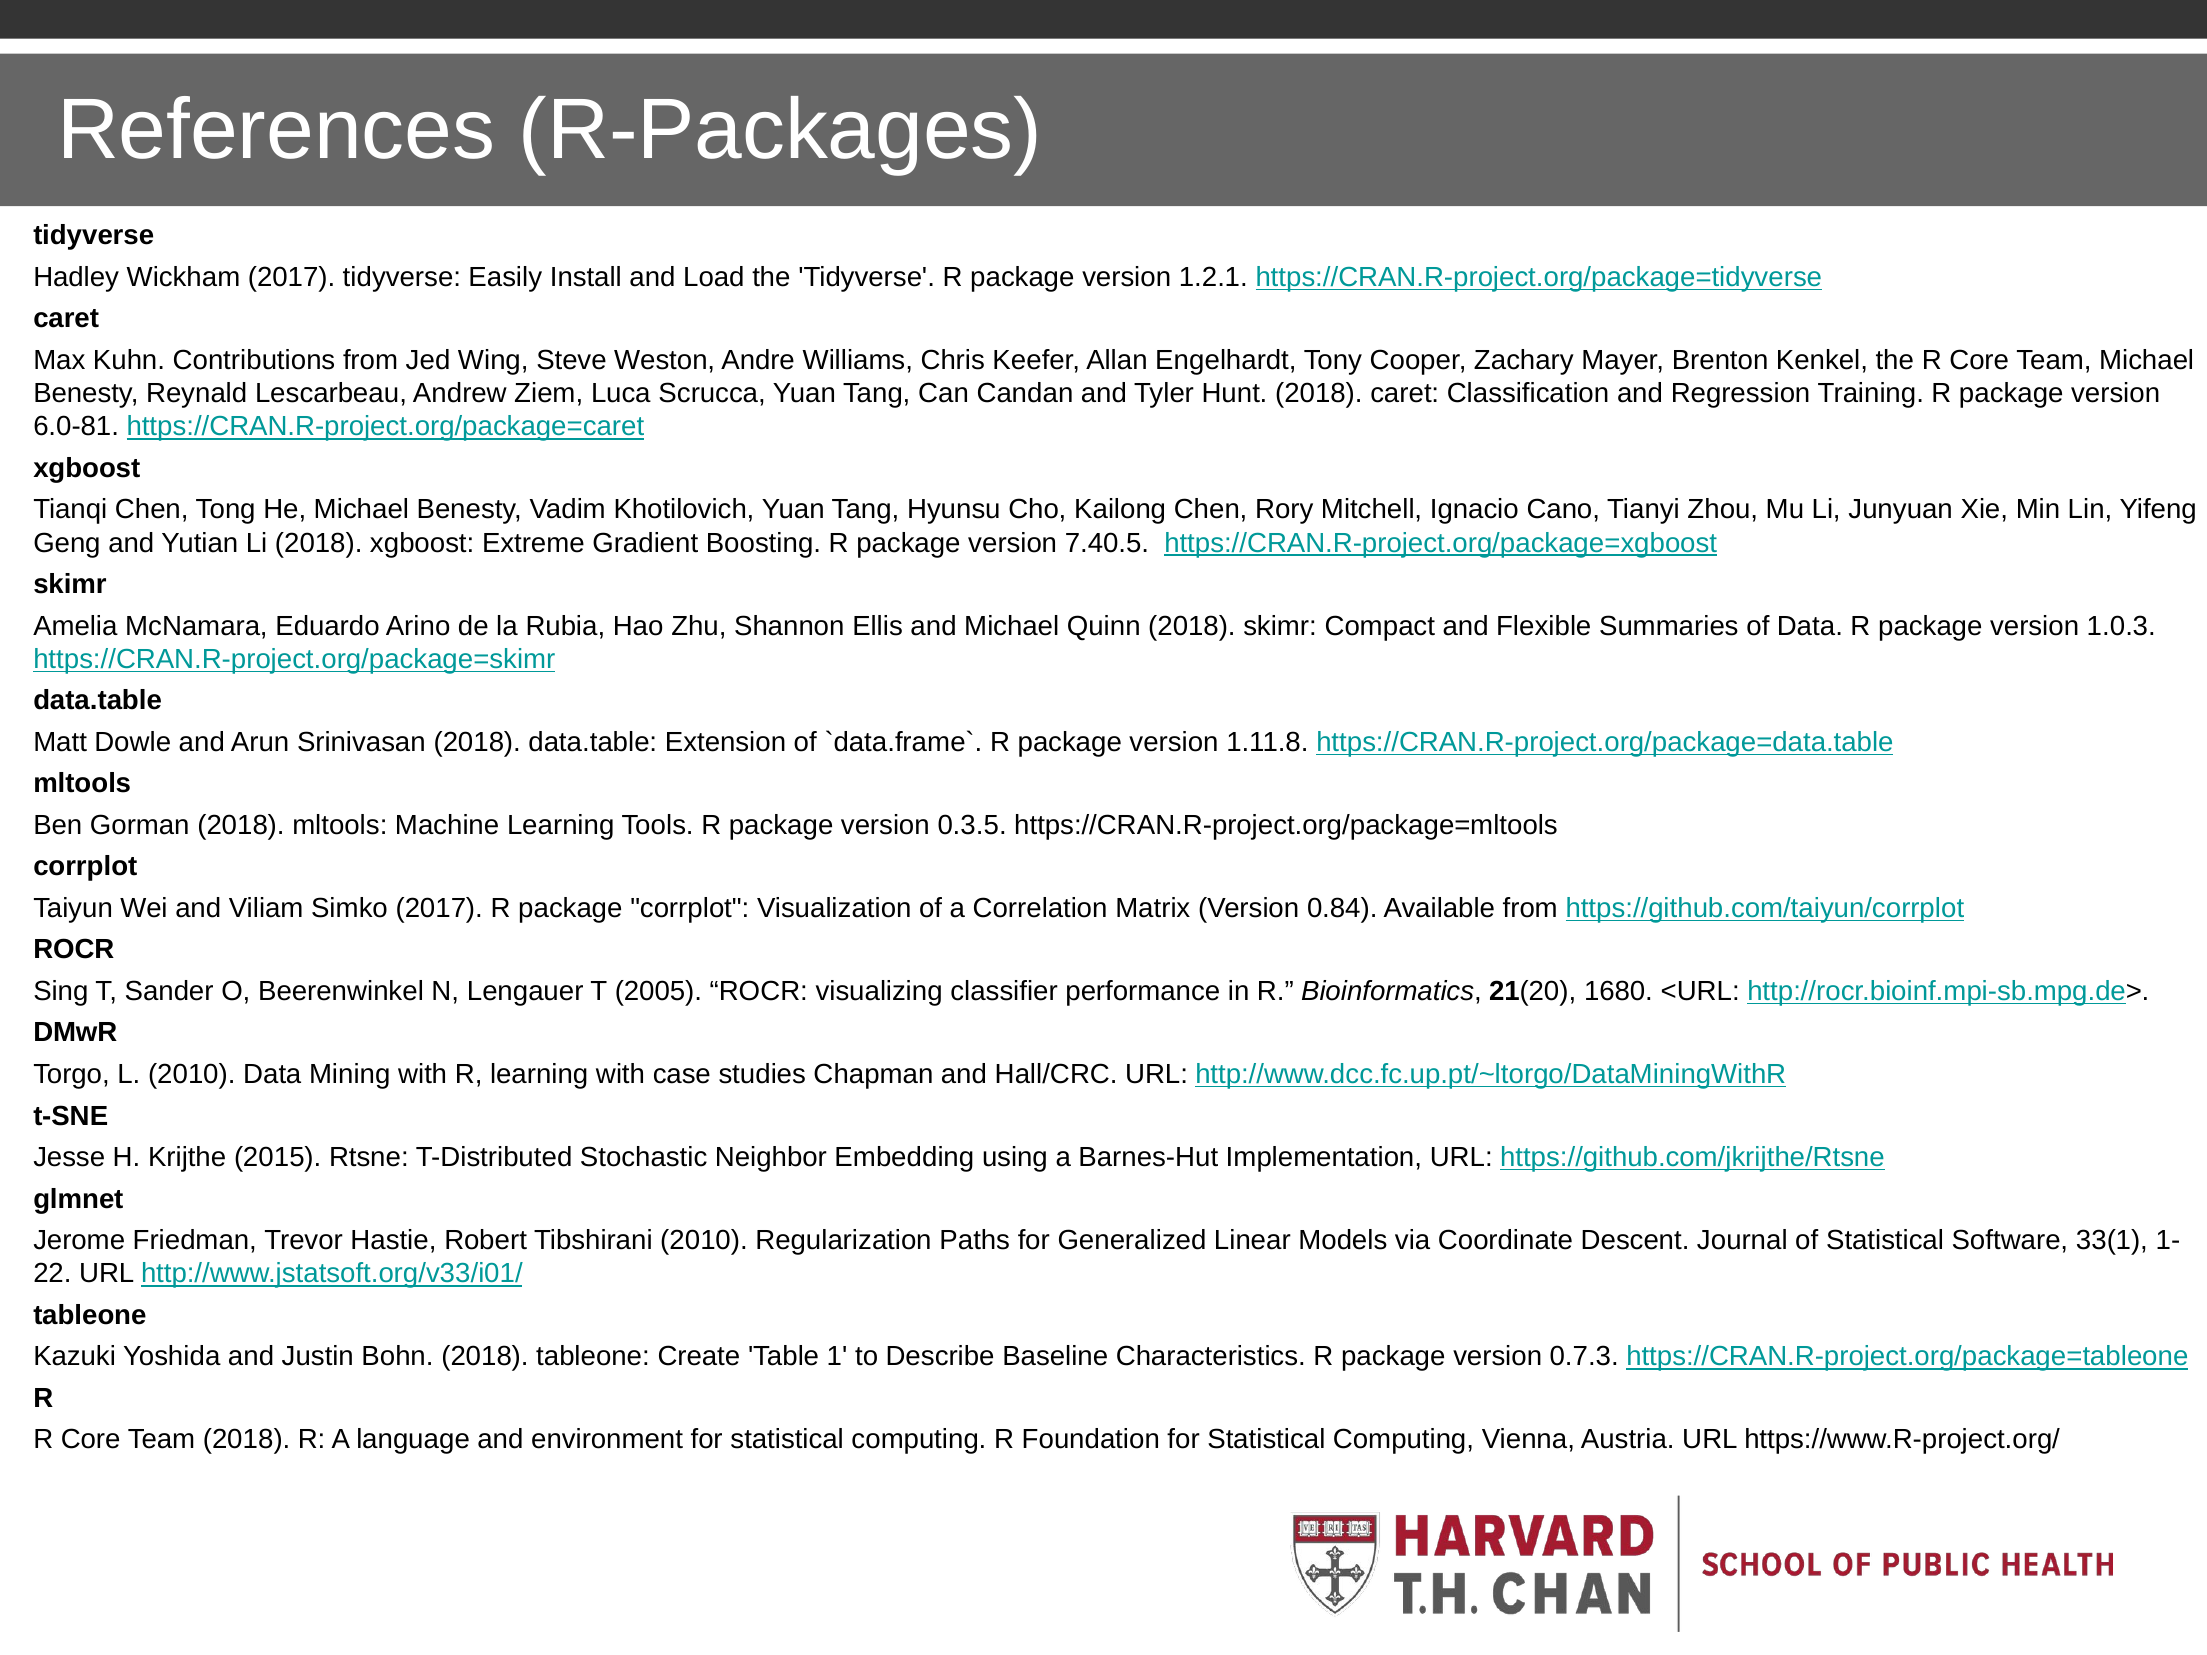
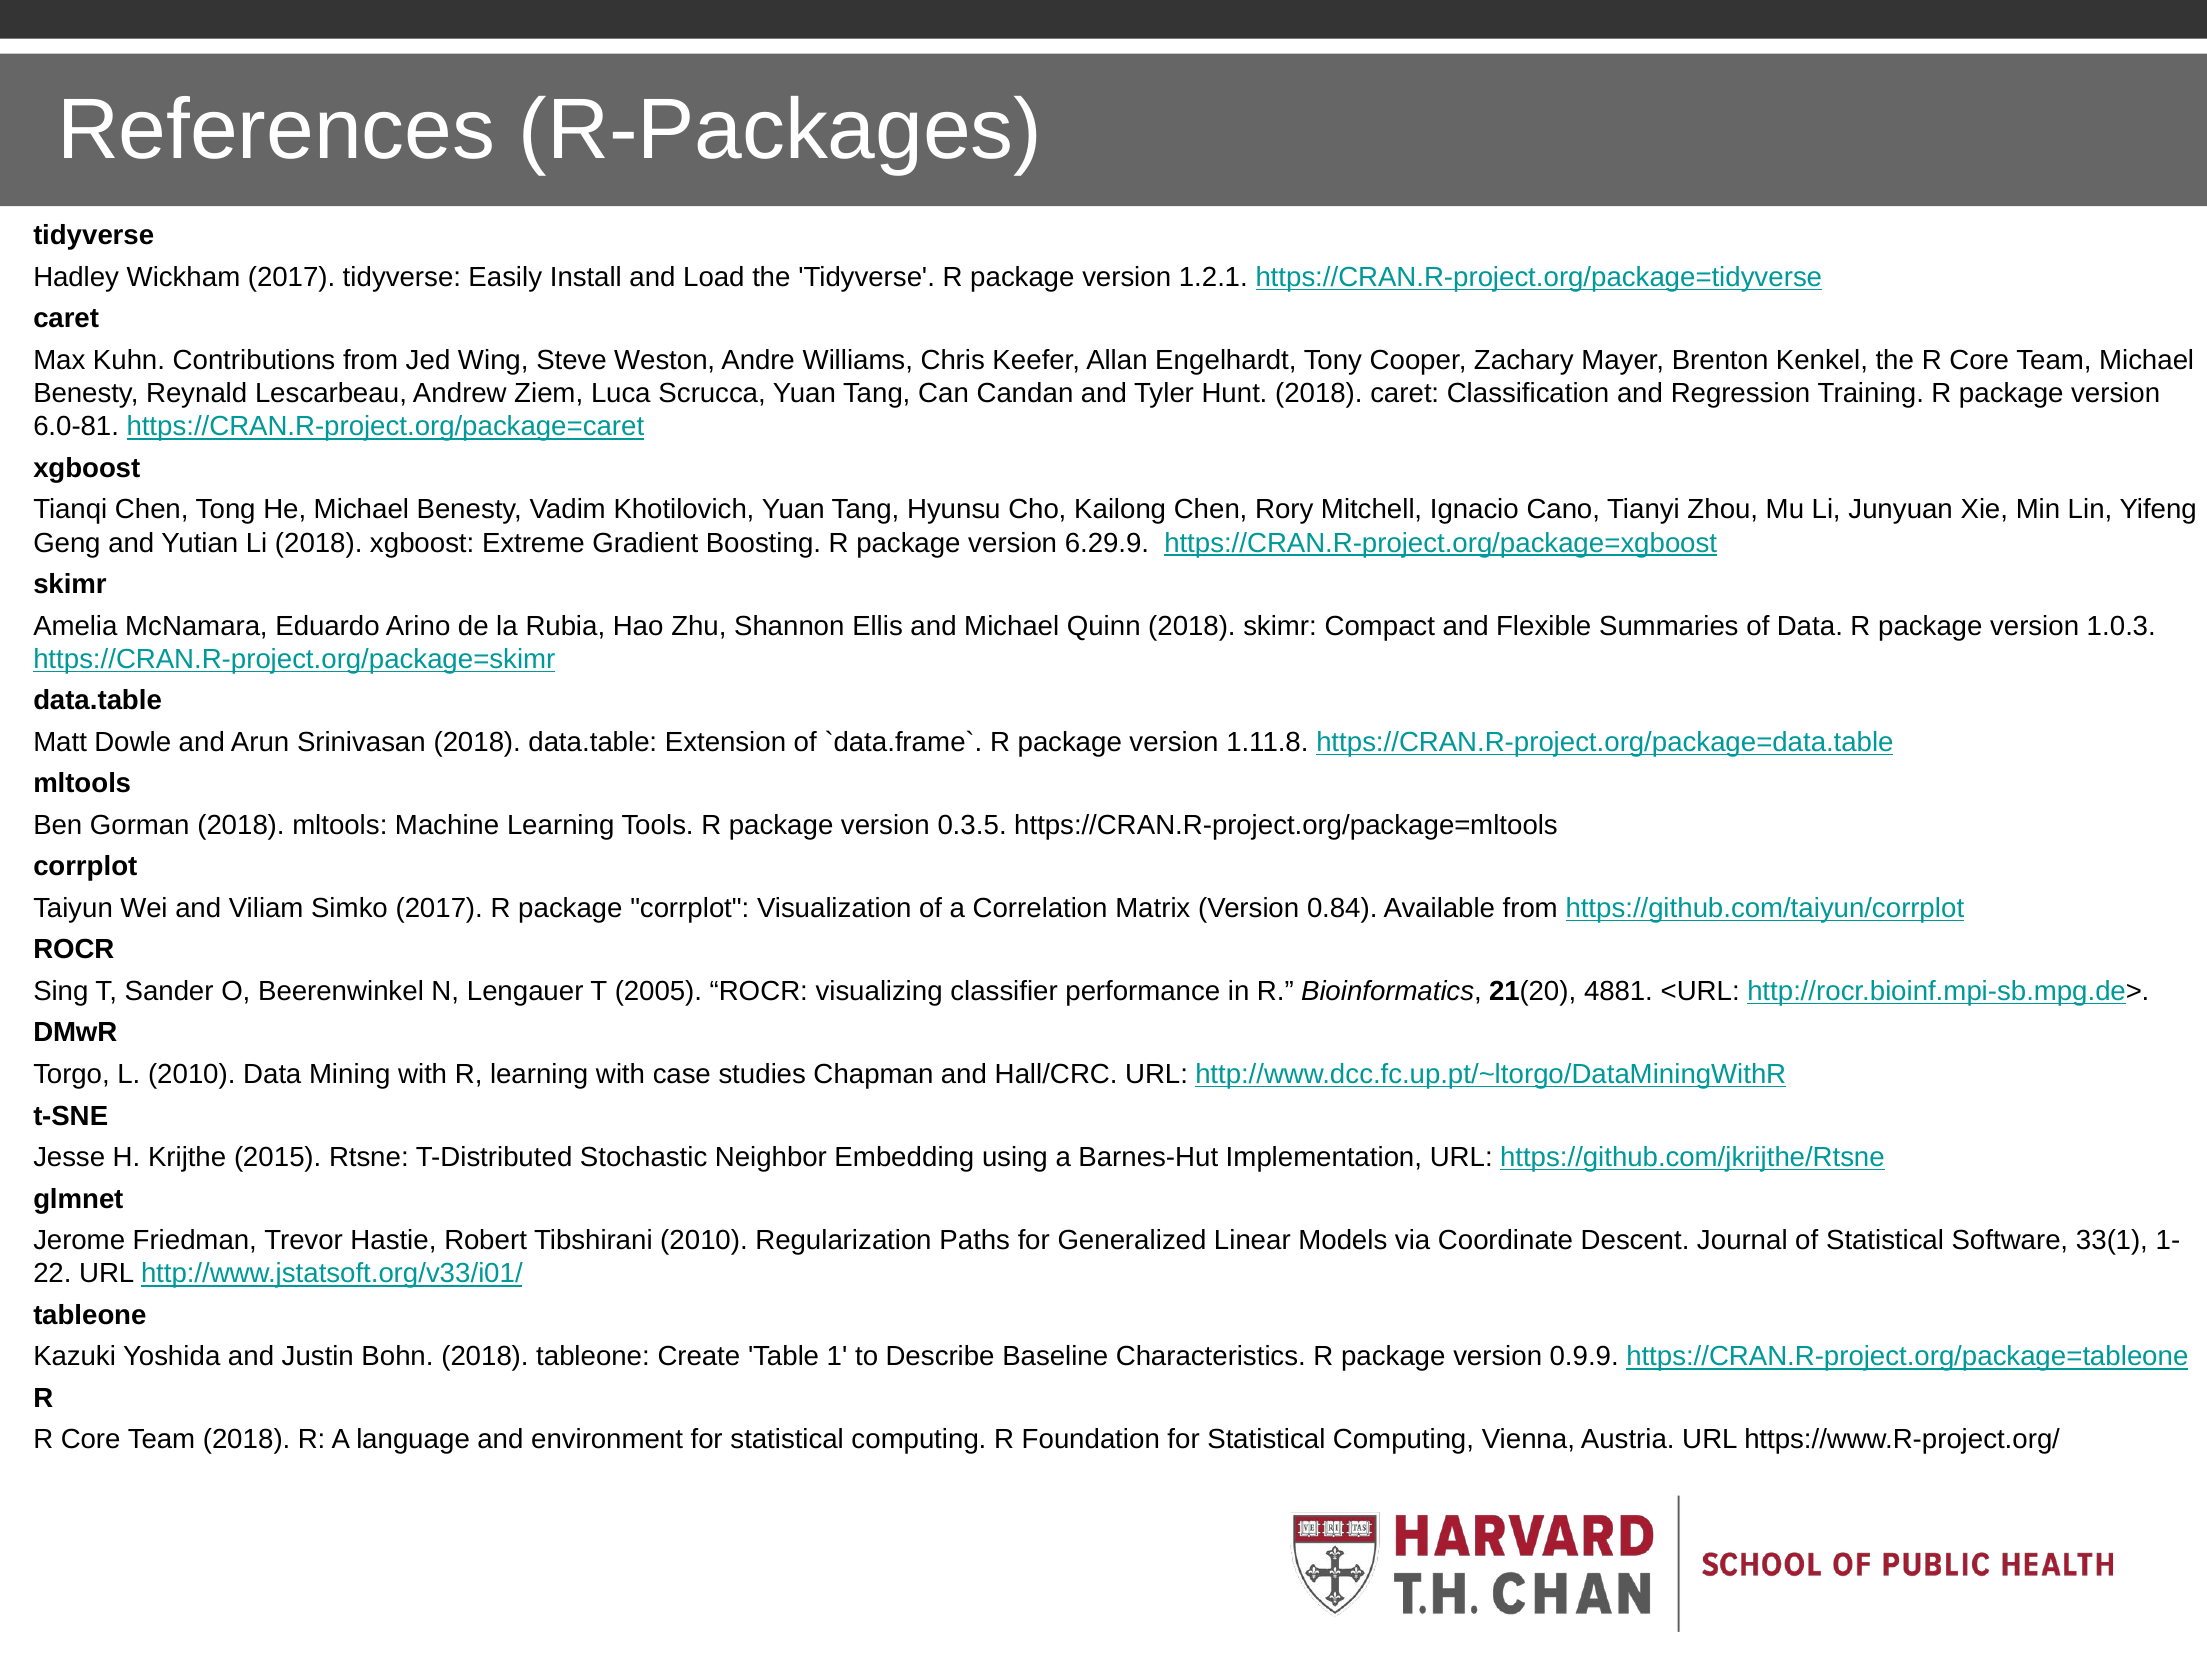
7.40.5: 7.40.5 -> 6.29.9
1680: 1680 -> 4881
0.7.3: 0.7.3 -> 0.9.9
